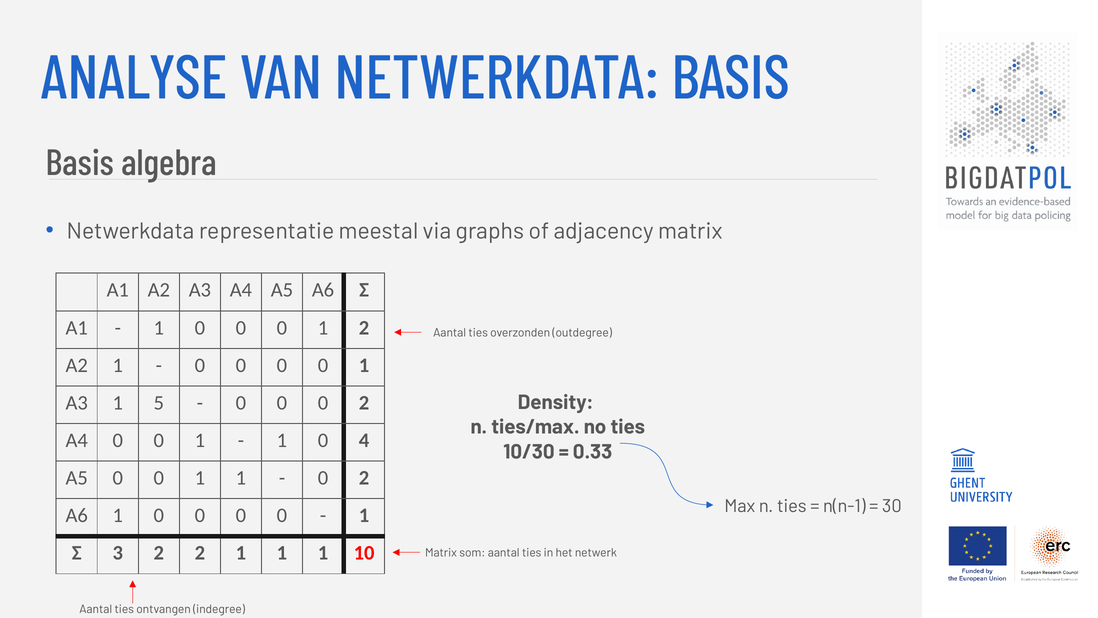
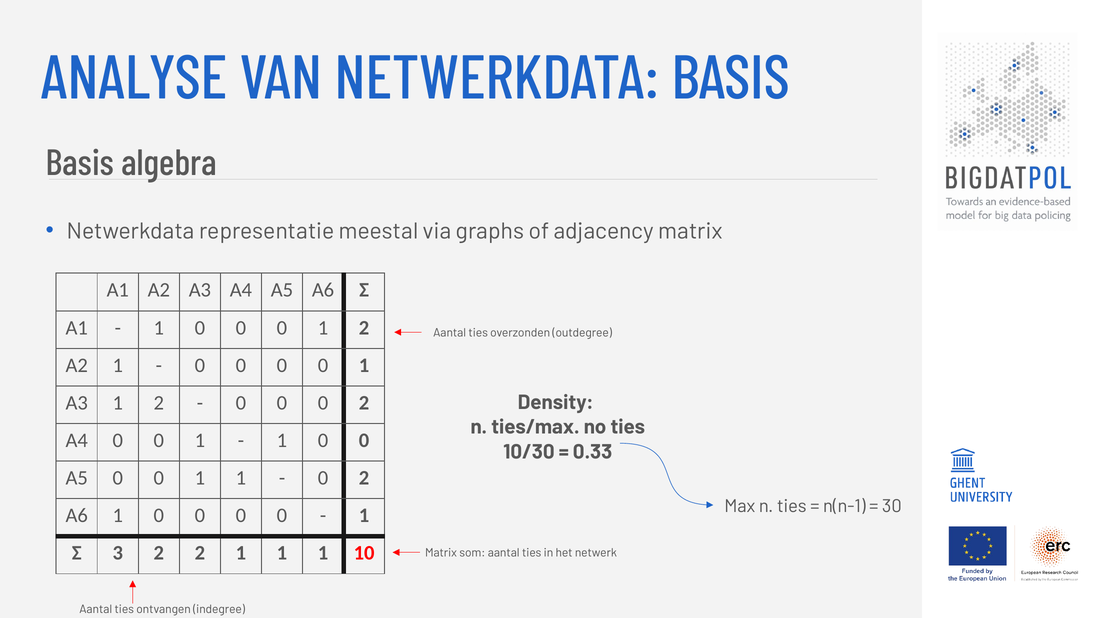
A3 1 5: 5 -> 2
4 at (364, 440): 4 -> 0
